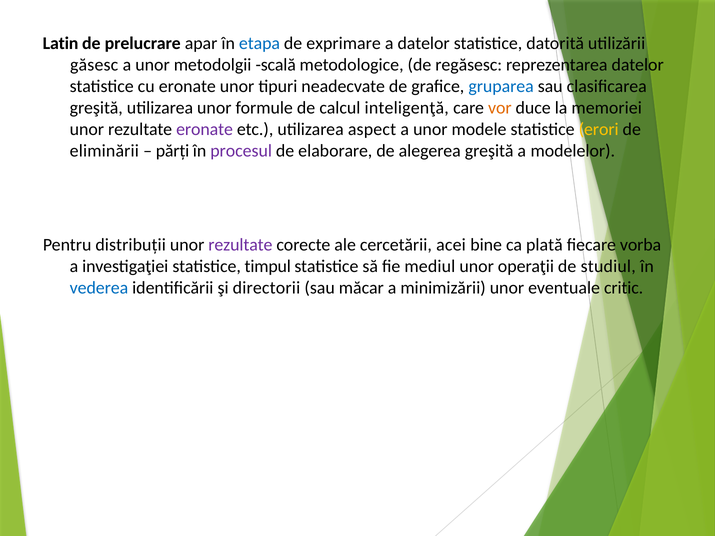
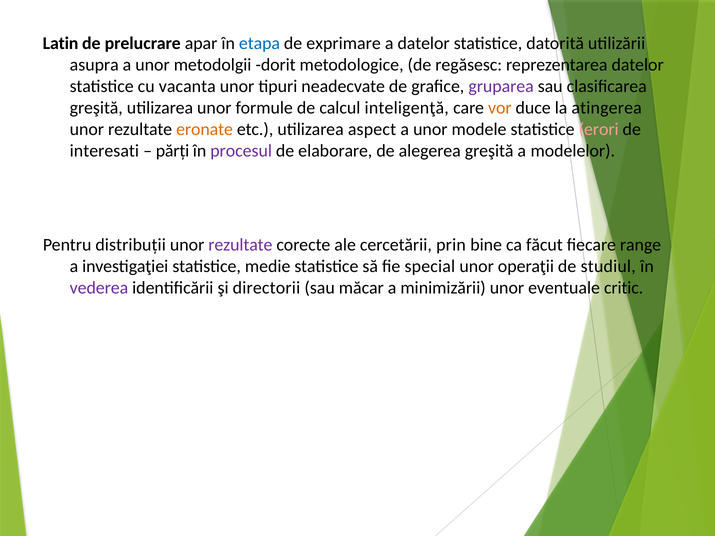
găsesc: găsesc -> asupra
scală: scală -> dorit
cu eronate: eronate -> vacanta
gruparea colour: blue -> purple
memoriei: memoriei -> atingerea
eronate at (205, 129) colour: purple -> orange
erori colour: yellow -> pink
eliminării: eliminării -> interesati
acei: acei -> prin
plată: plată -> făcut
vorba: vorba -> range
timpul: timpul -> medie
mediul: mediul -> special
vederea colour: blue -> purple
